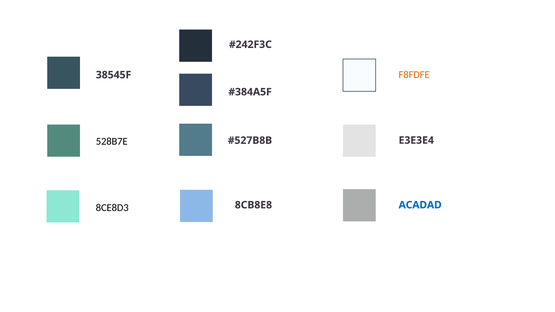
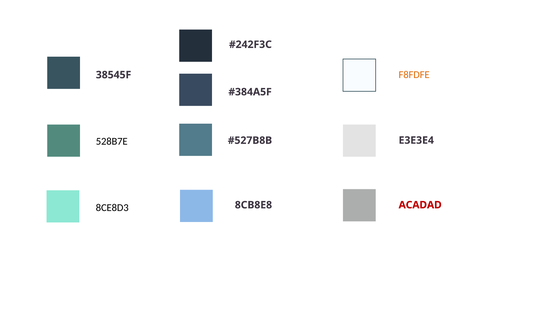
ACADAD colour: blue -> red
